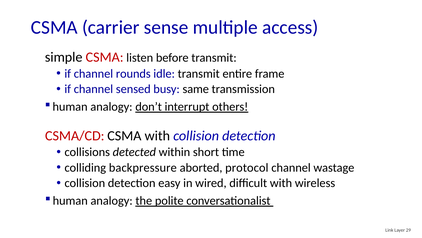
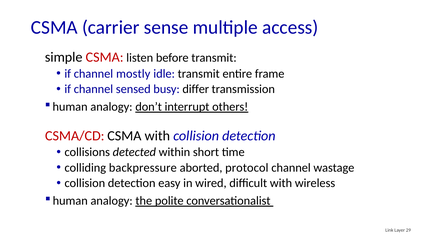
rounds: rounds -> mostly
same: same -> differ
